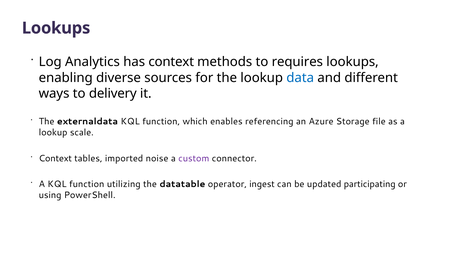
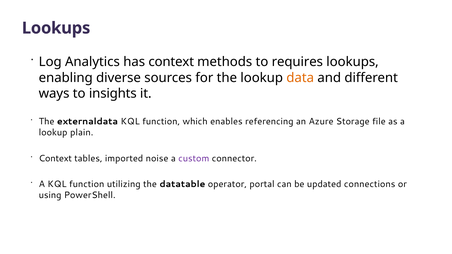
data colour: blue -> orange
delivery: delivery -> insights
scale: scale -> plain
ingest: ingest -> portal
participating: participating -> connections
